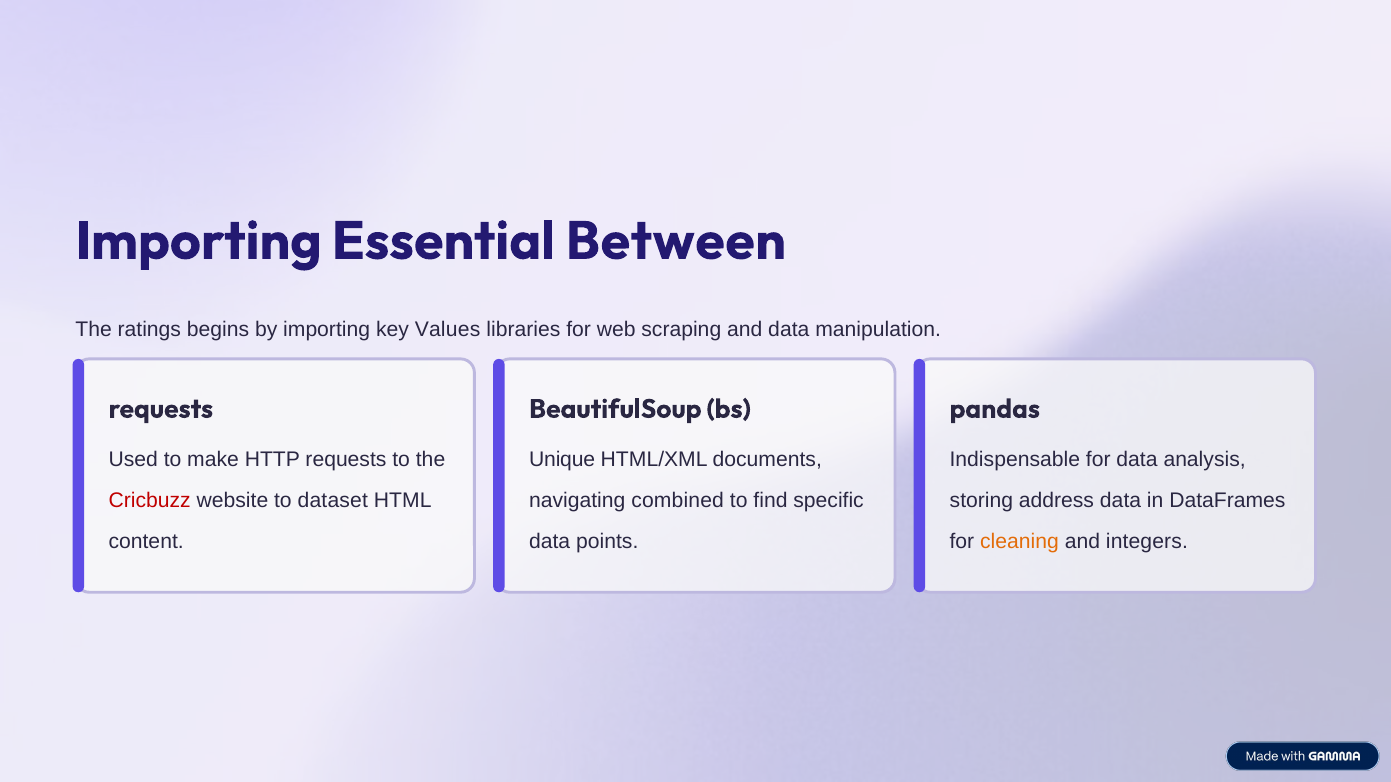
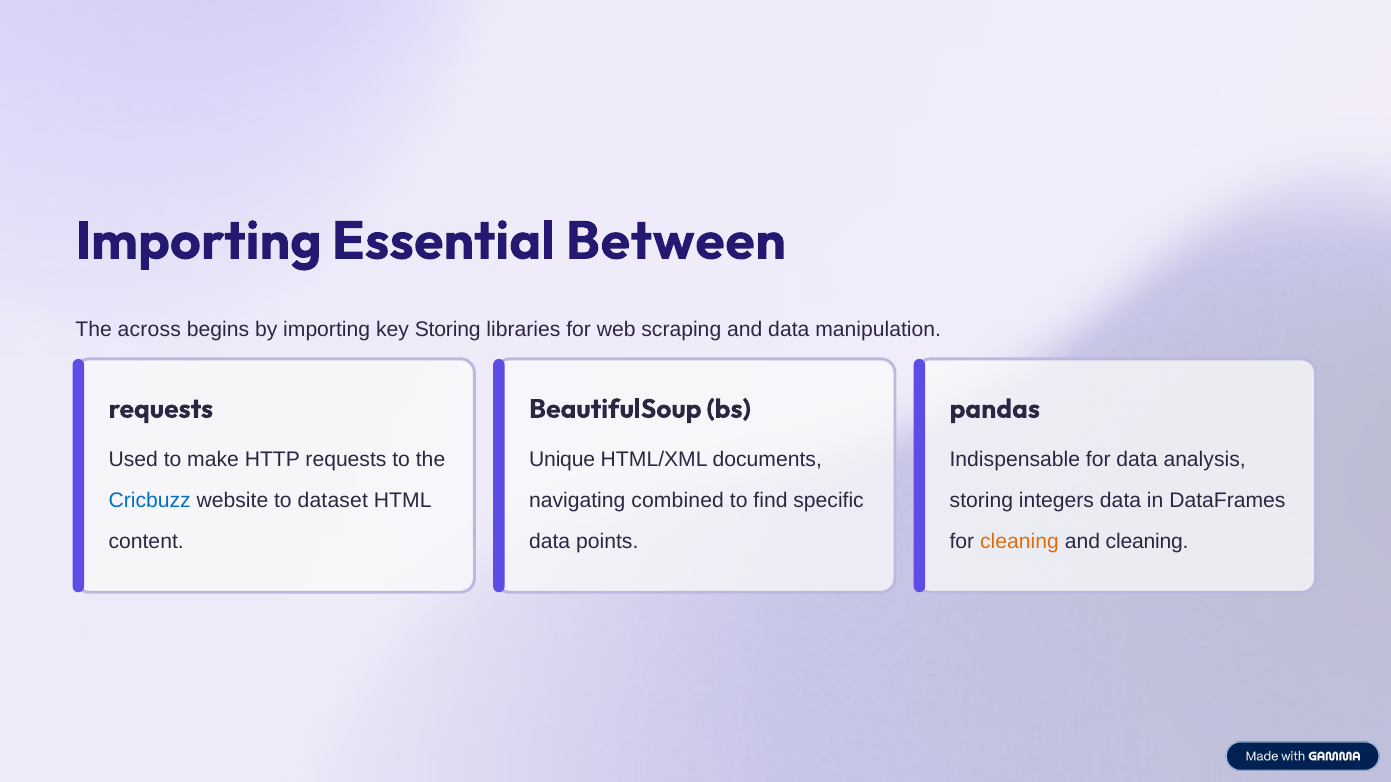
ratings: ratings -> across
key Values: Values -> Storing
Cricbuzz colour: red -> blue
address: address -> integers
and integers: integers -> cleaning
